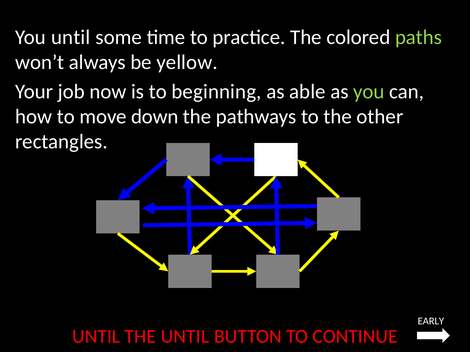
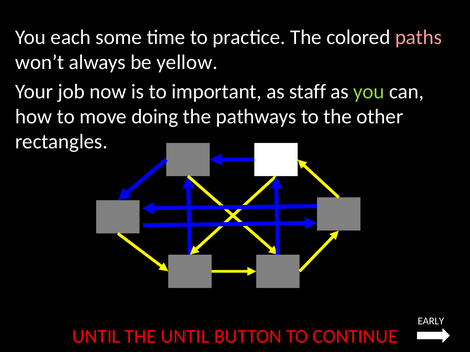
You until: until -> each
paths colour: light green -> pink
beginning: beginning -> important
able: able -> staff
down: down -> doing
